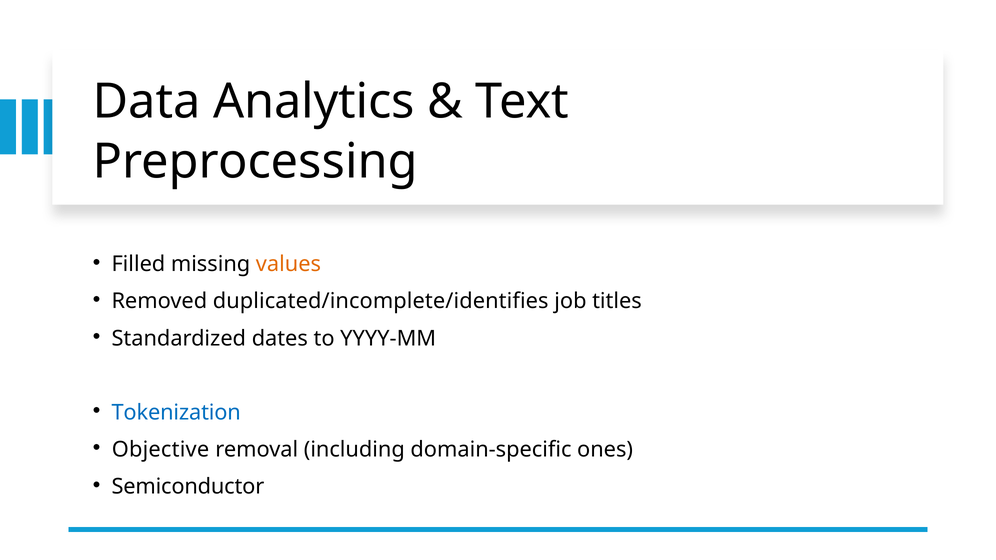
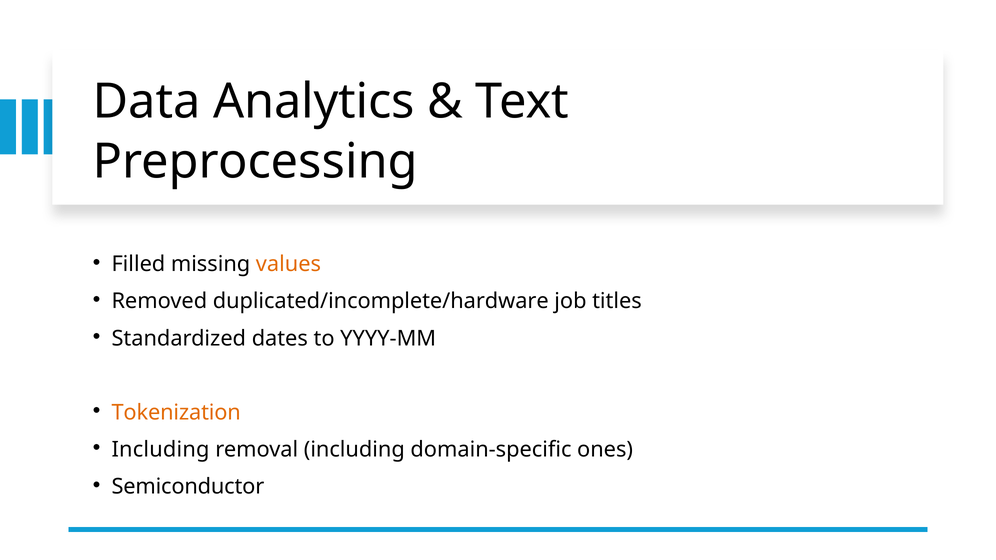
duplicated/incomplete/identifies: duplicated/incomplete/identifies -> duplicated/incomplete/hardware
Tokenization colour: blue -> orange
Objective at (160, 450): Objective -> Including
